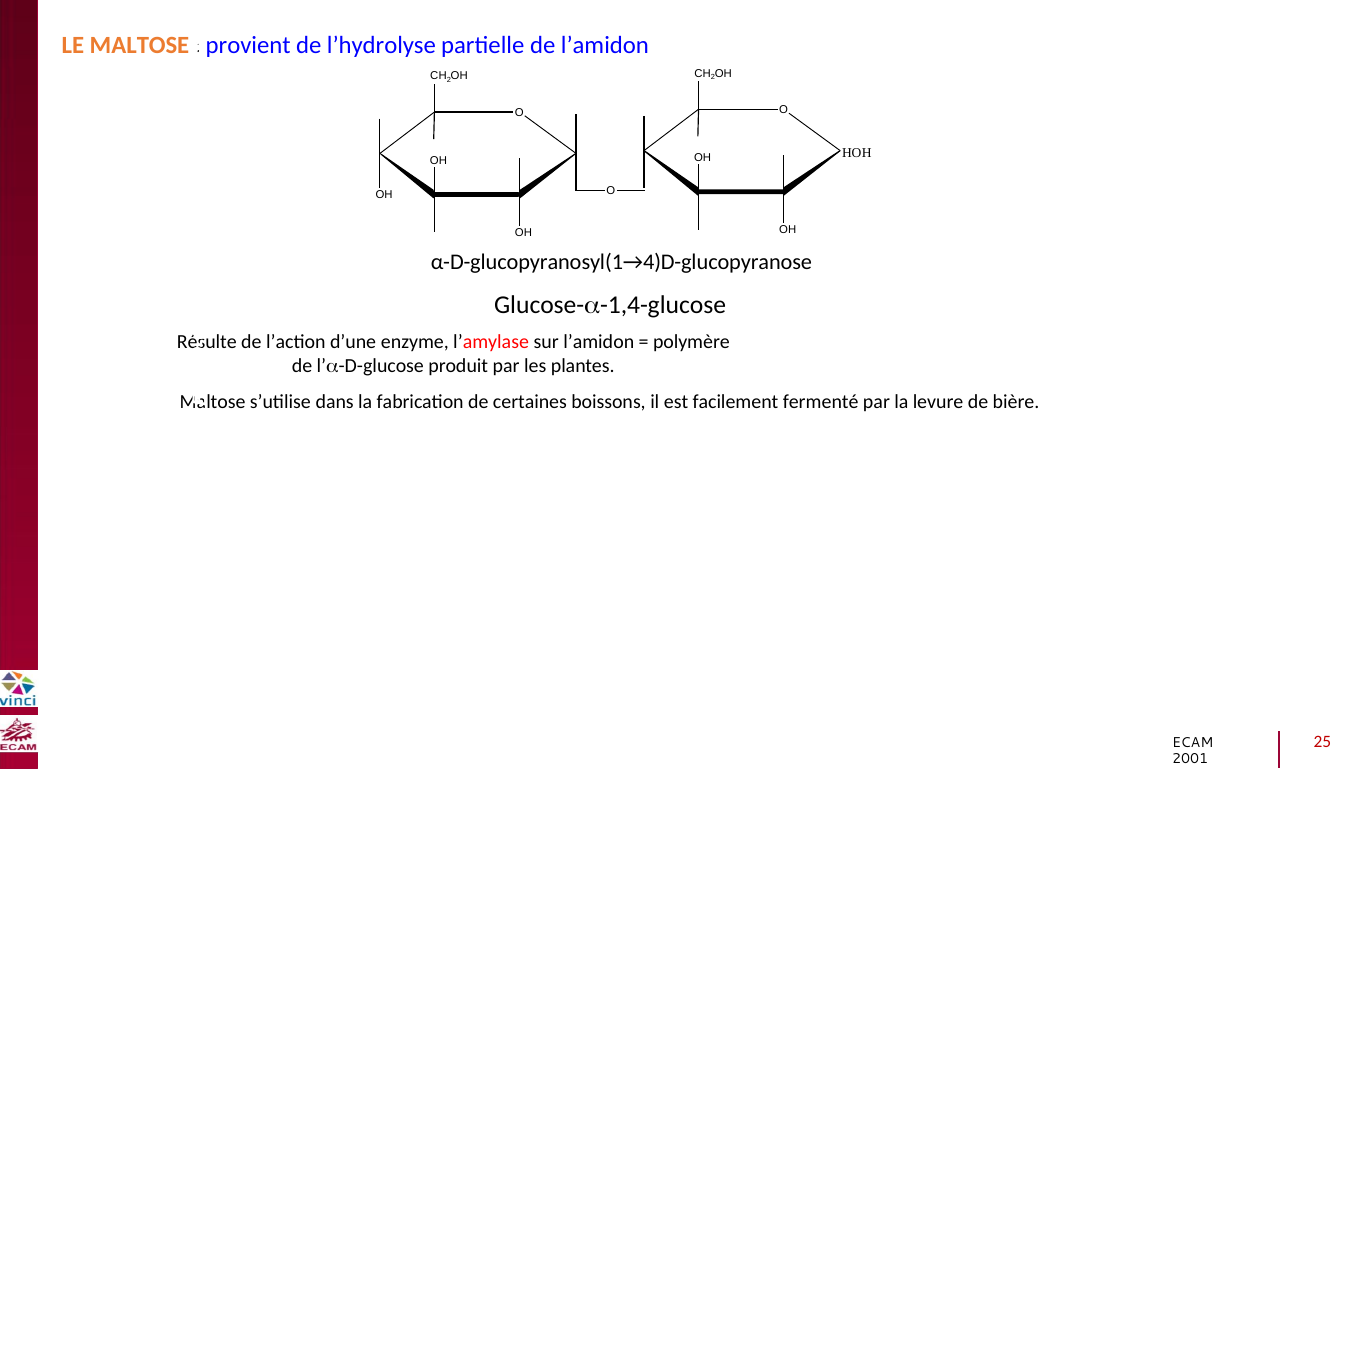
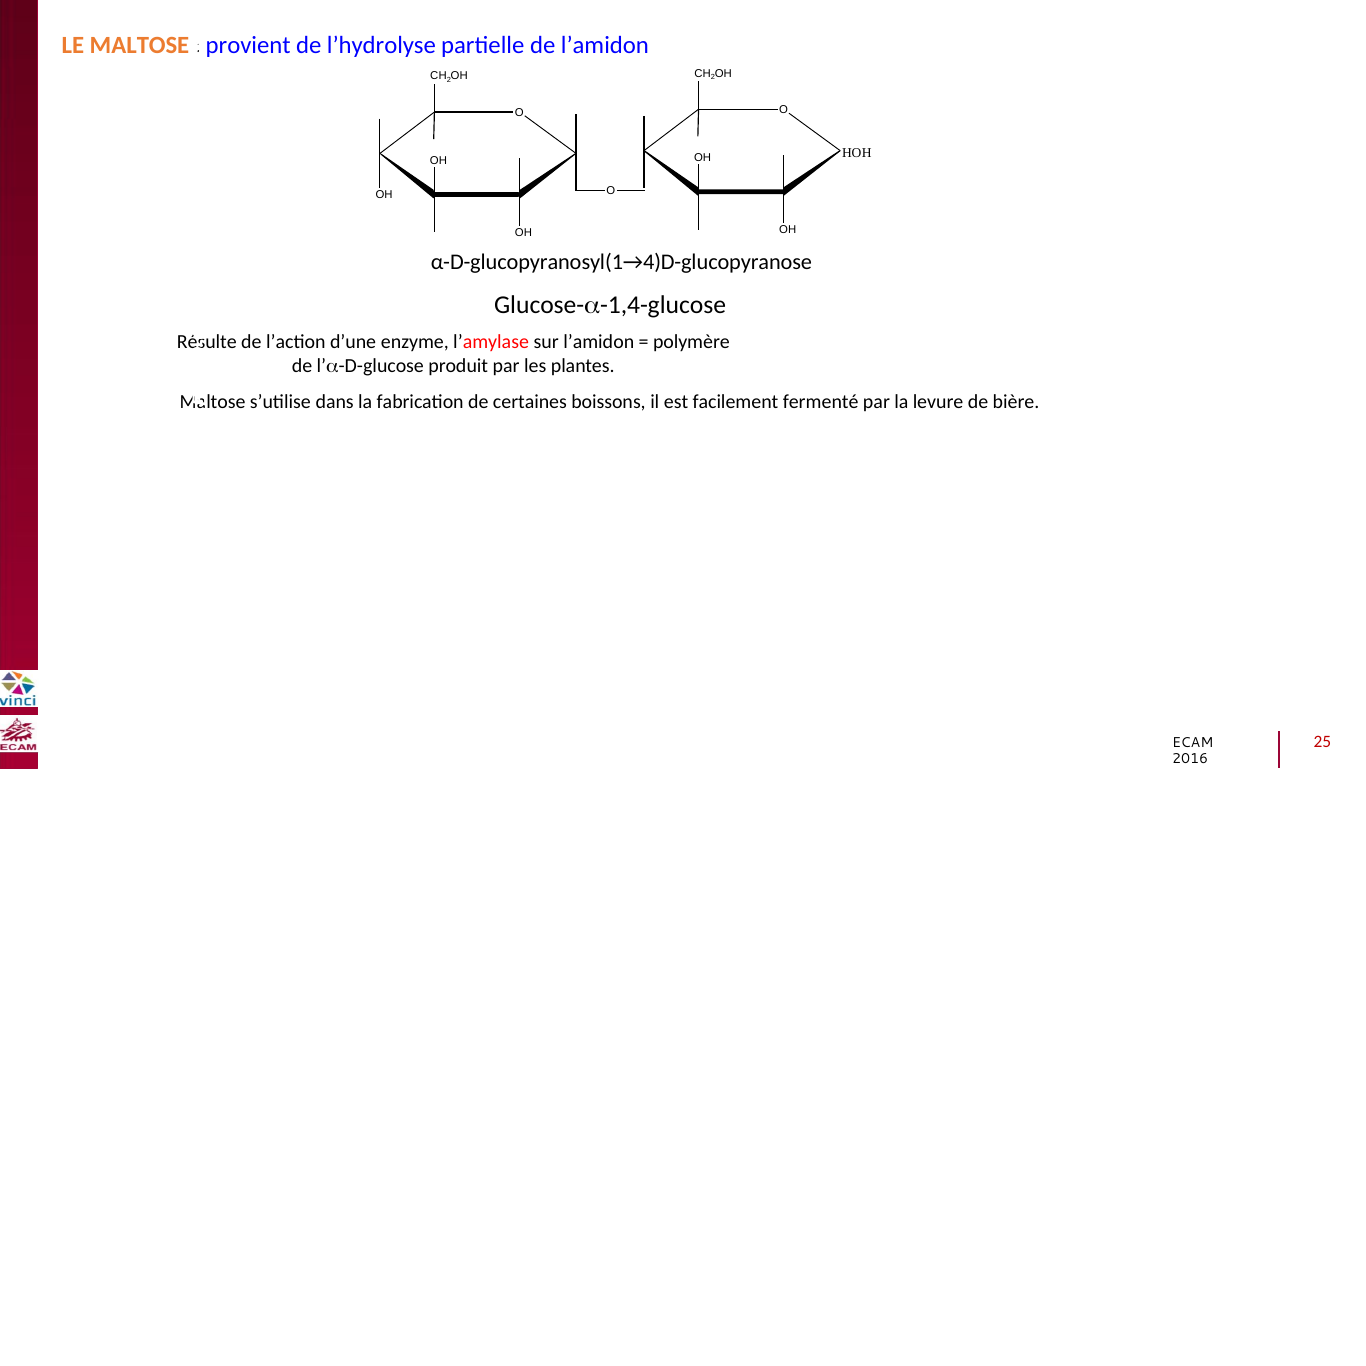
2001: 2001 -> 2016
